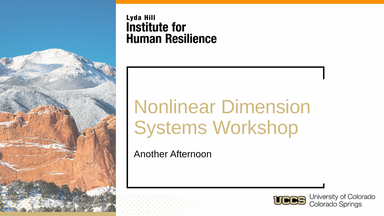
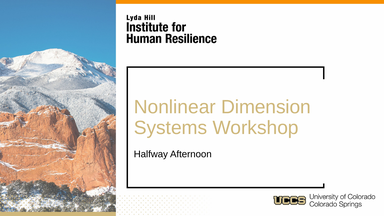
Another: Another -> Halfway
